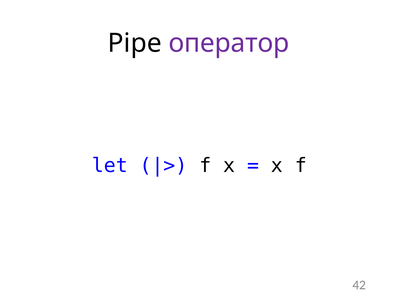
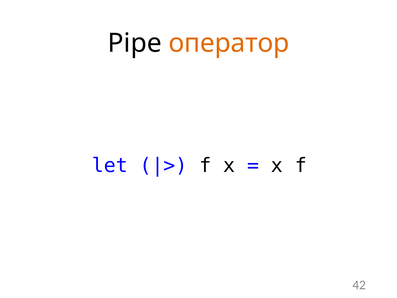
оператор colour: purple -> orange
